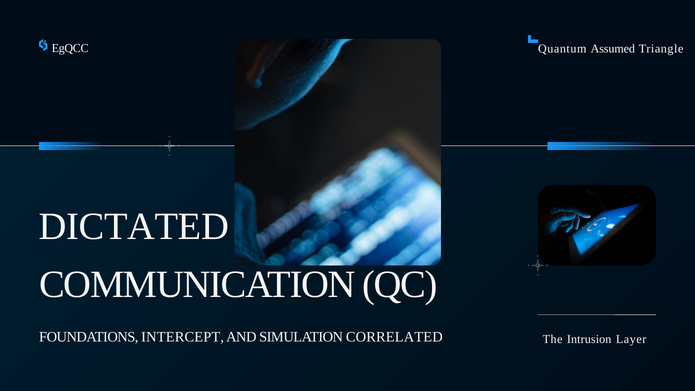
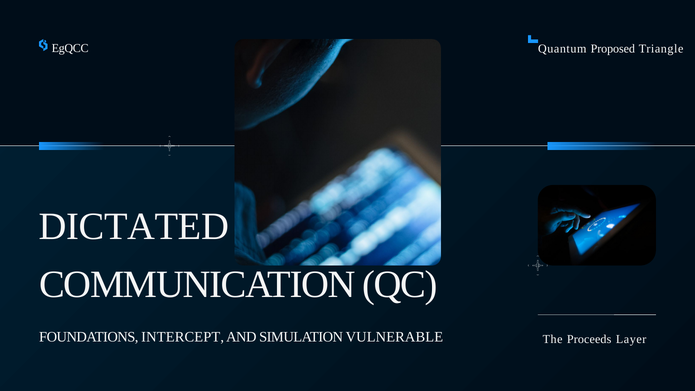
Assumed: Assumed -> Proposed
CORRELATED: CORRELATED -> VULNERABLE
Intrusion: Intrusion -> Proceeds
